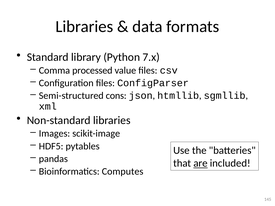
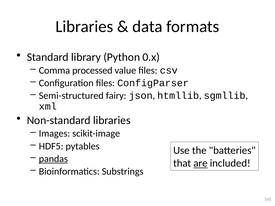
7.x: 7.x -> 0.x
cons: cons -> fairy
pandas underline: none -> present
Computes: Computes -> Substrings
